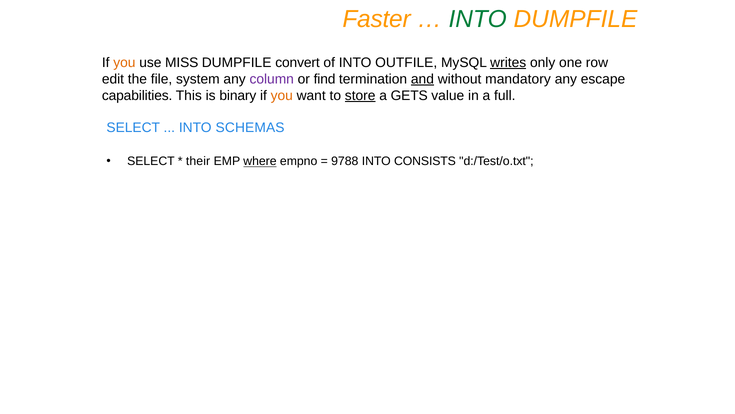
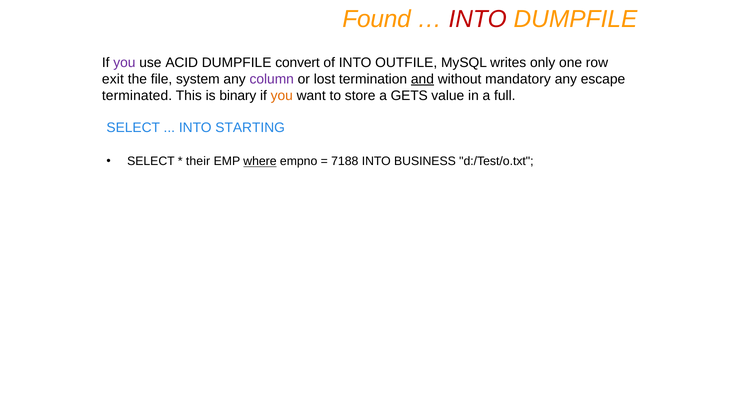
Faster: Faster -> Found
INTO at (478, 19) colour: green -> red
you at (124, 62) colour: orange -> purple
MISS: MISS -> ACID
writes underline: present -> none
edit: edit -> exit
find: find -> lost
capabilities: capabilities -> terminated
store underline: present -> none
SCHEMAS: SCHEMAS -> STARTING
9788: 9788 -> 7188
CONSISTS: CONSISTS -> BUSINESS
